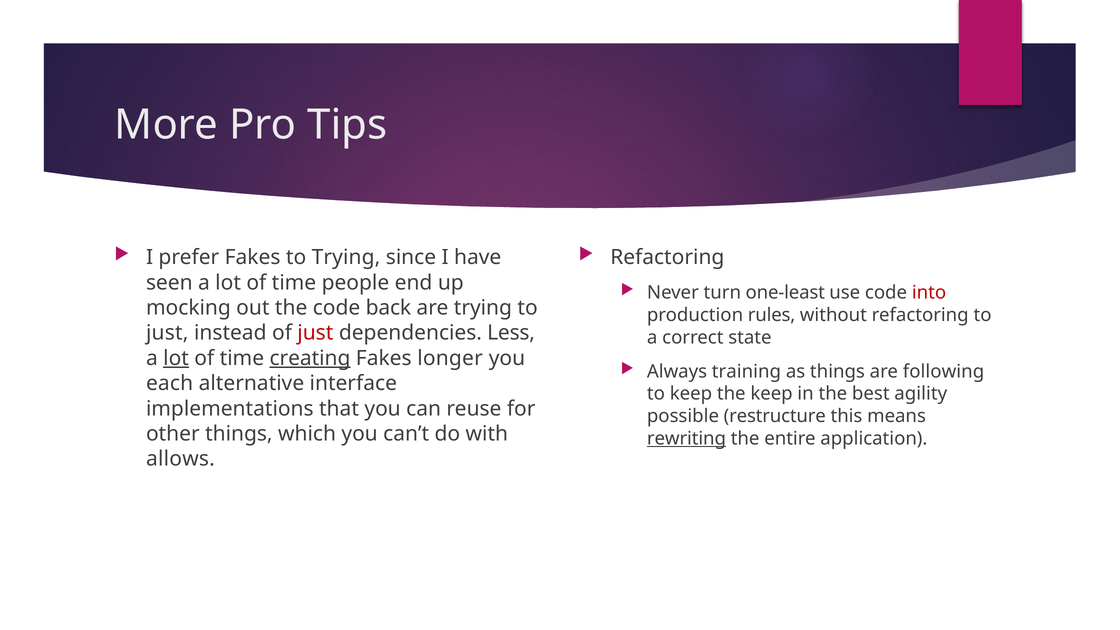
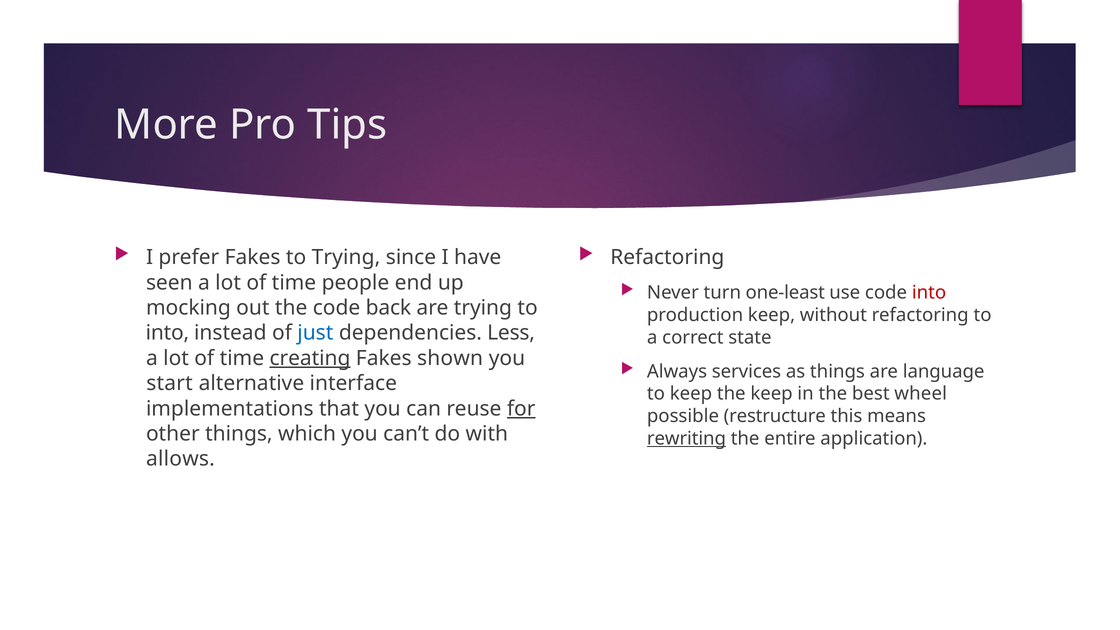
production rules: rules -> keep
just at (167, 333): just -> into
just at (315, 333) colour: red -> blue
lot at (176, 358) underline: present -> none
longer: longer -> shown
training: training -> services
following: following -> language
each: each -> start
agility: agility -> wheel
for underline: none -> present
